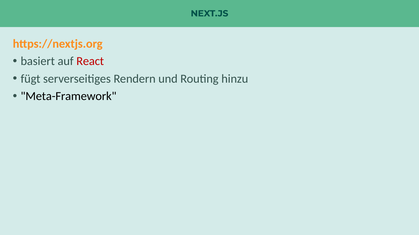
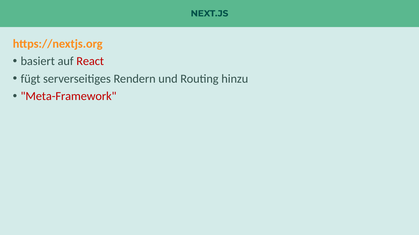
Meta-Framework colour: black -> red
